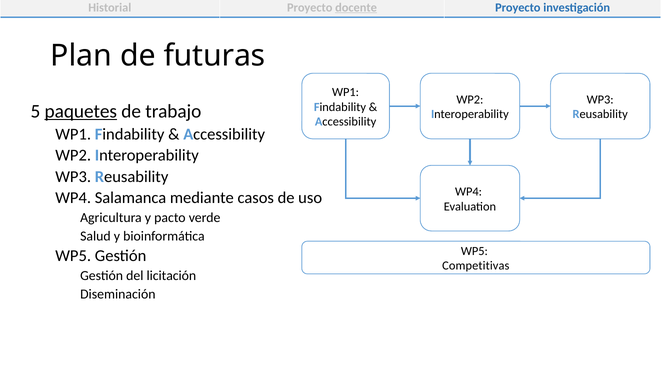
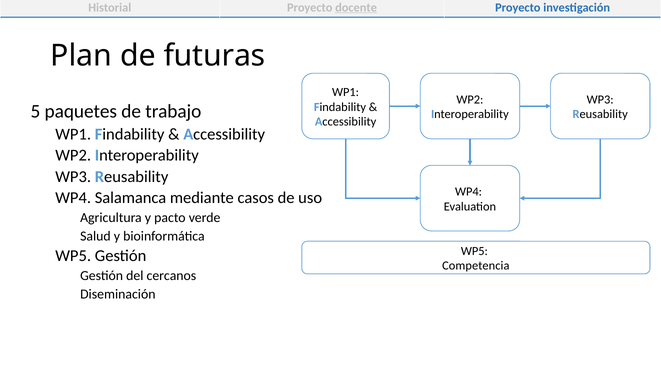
paquetes underline: present -> none
Competitivas: Competitivas -> Competencia
licitación: licitación -> cercanos
